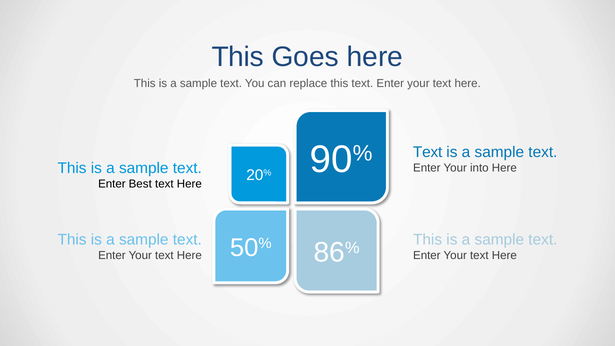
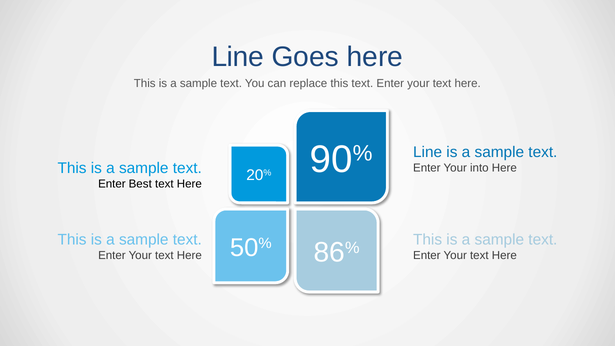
This at (238, 57): This -> Line
Text at (428, 152): Text -> Line
